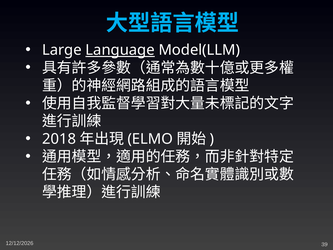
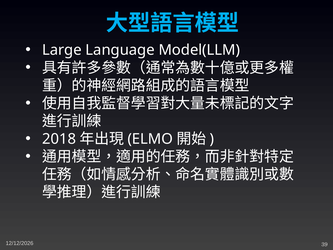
Language underline: present -> none
